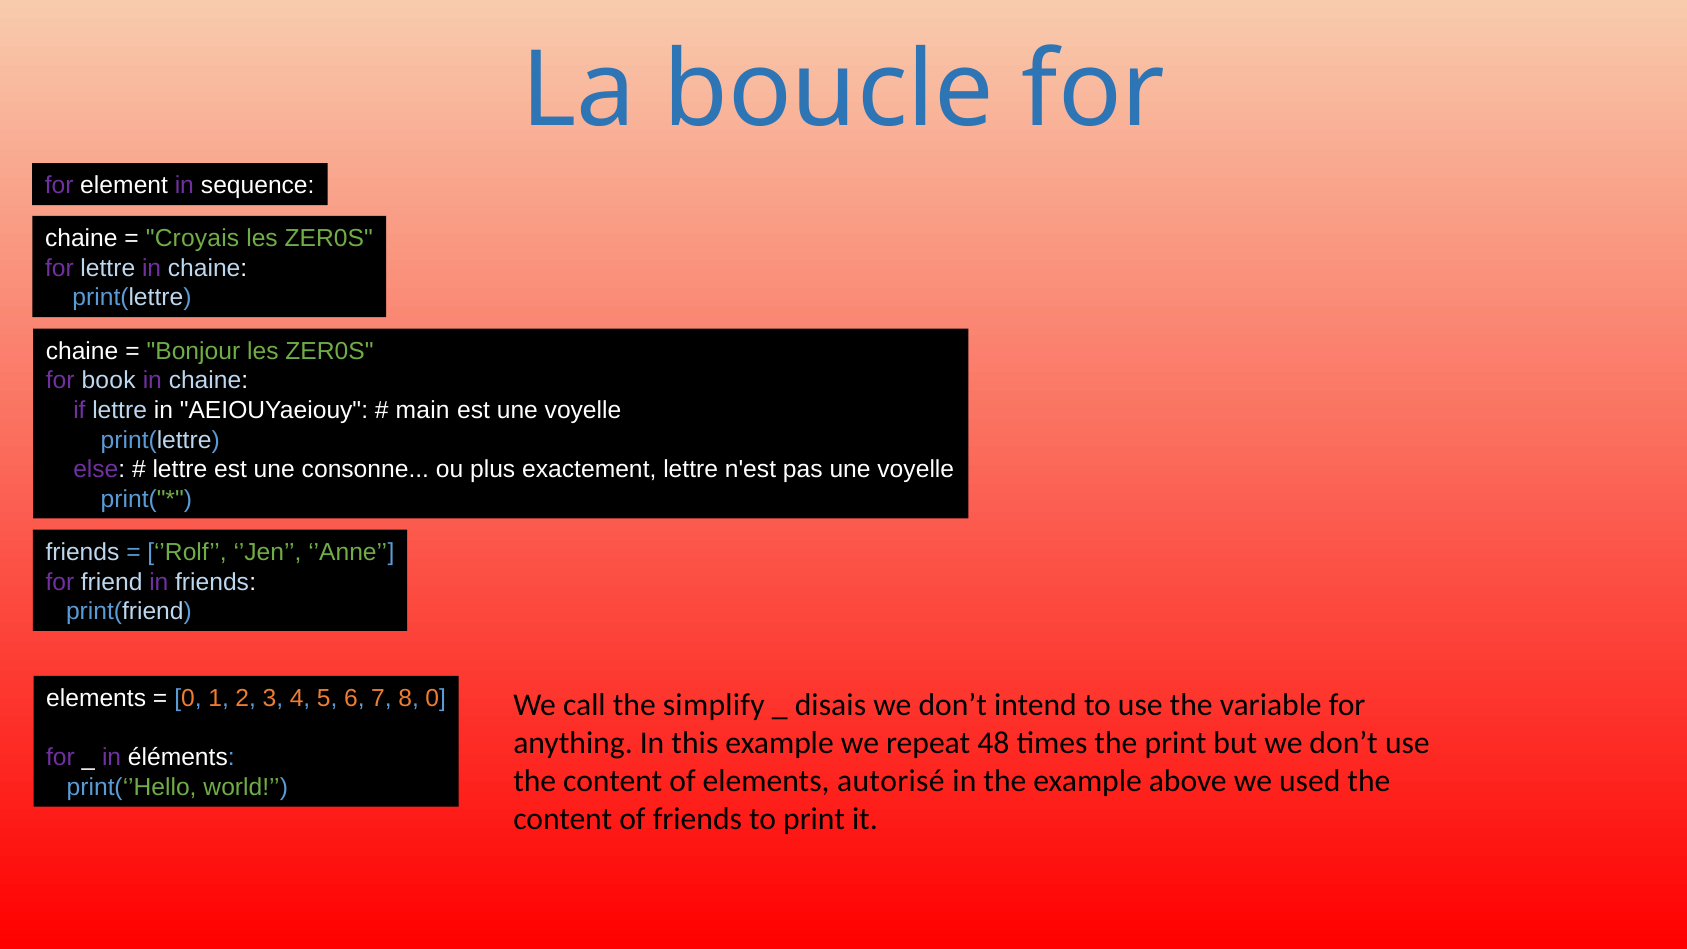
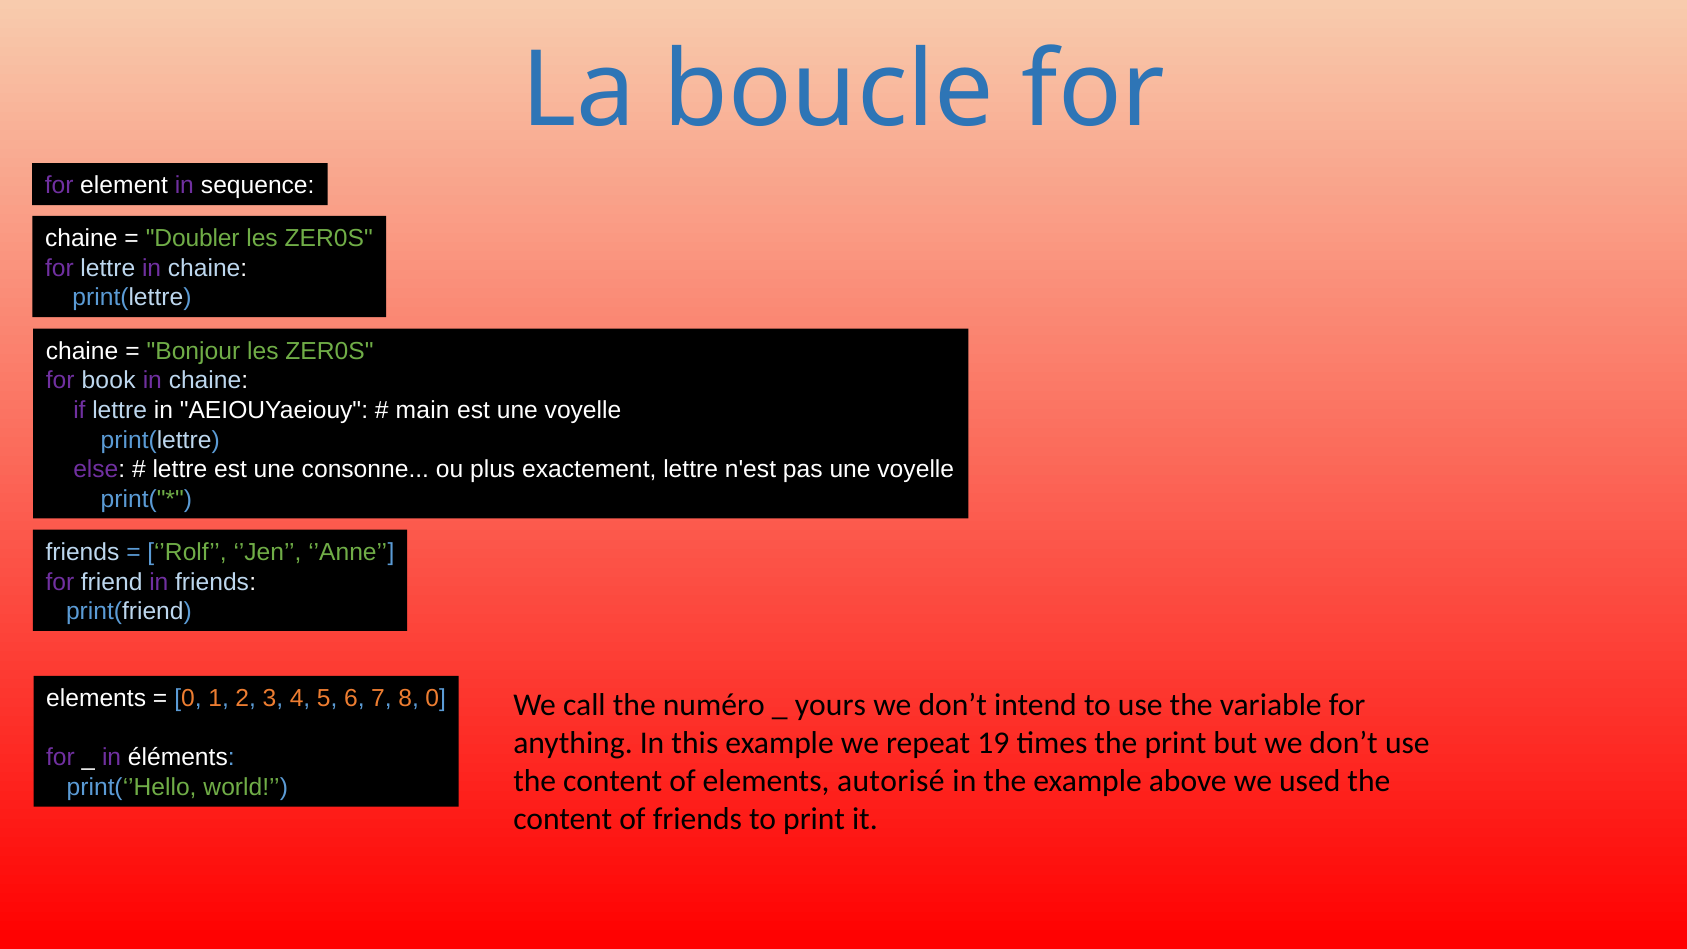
Croyais: Croyais -> Doubler
simplify: simplify -> numéro
disais: disais -> yours
48: 48 -> 19
